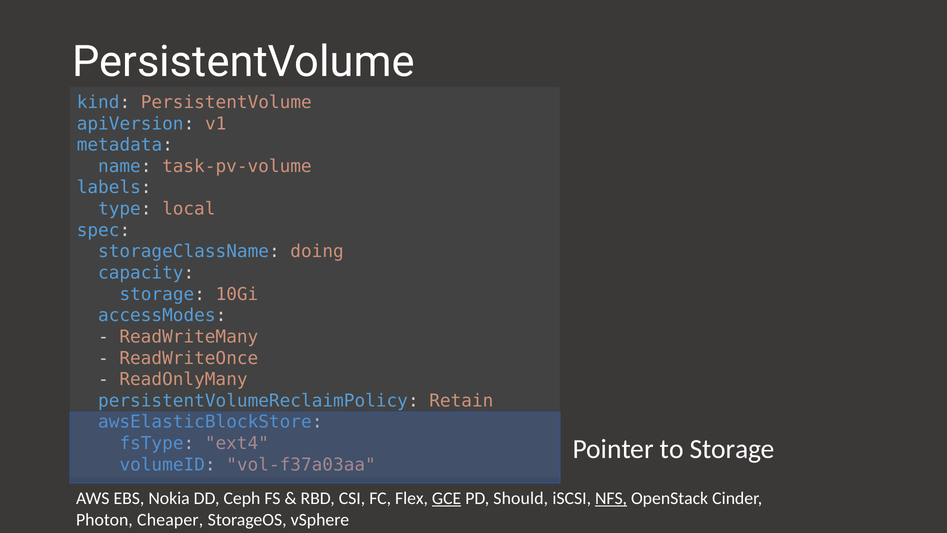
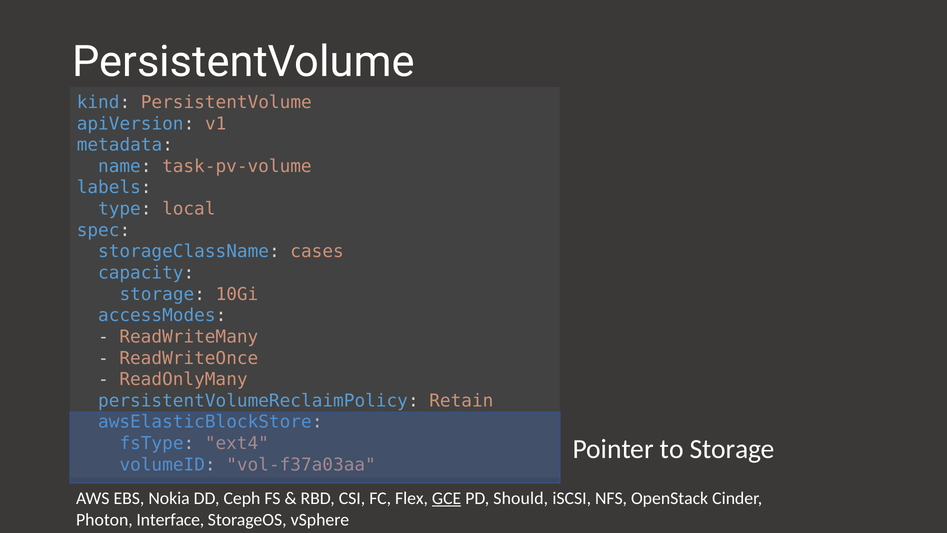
doing: doing -> cases
NFS underline: present -> none
Cheaper: Cheaper -> Interface
